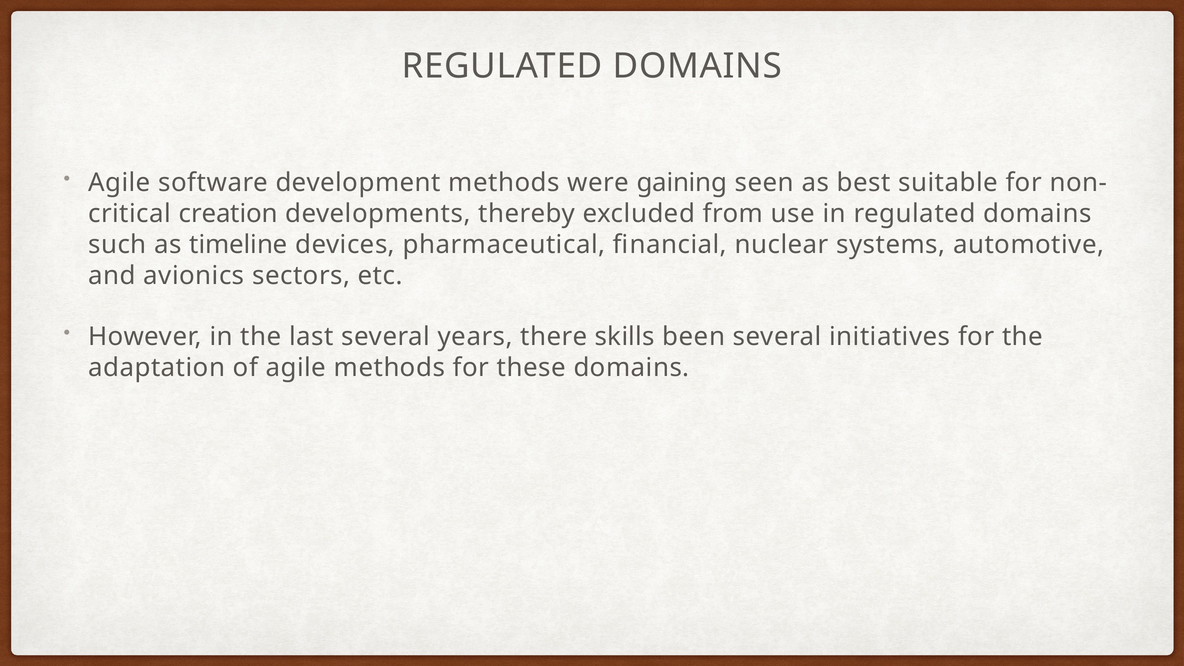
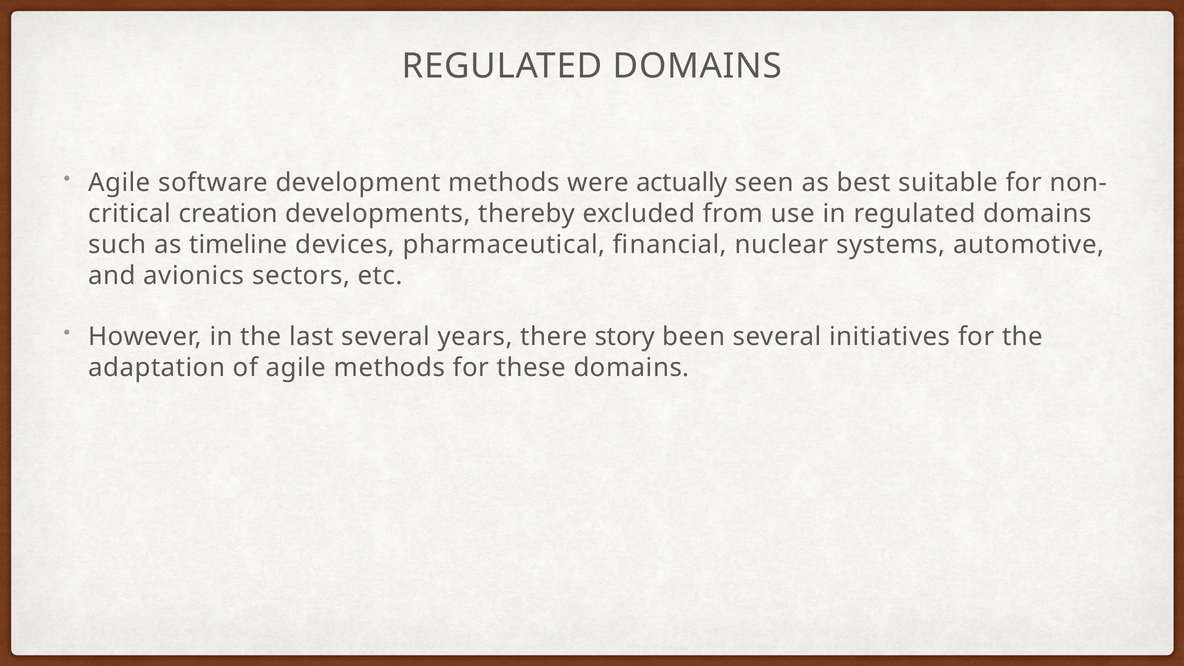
gaining: gaining -> actually
skills: skills -> story
